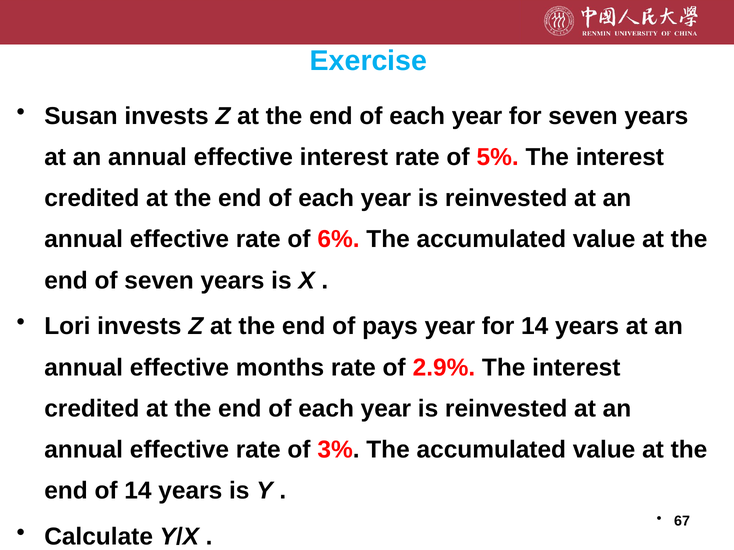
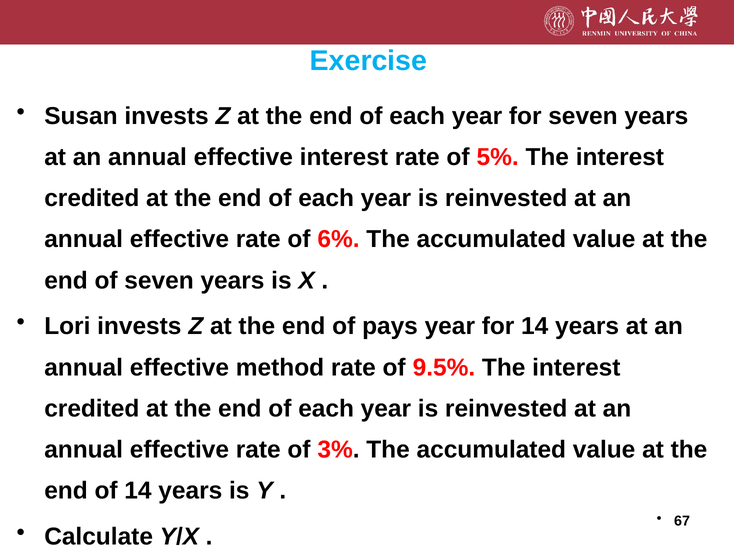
months: months -> method
2.9%: 2.9% -> 9.5%
